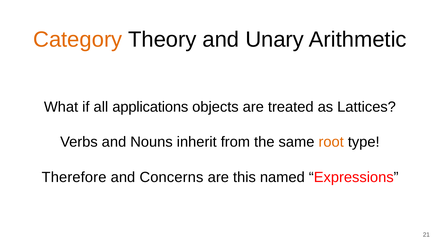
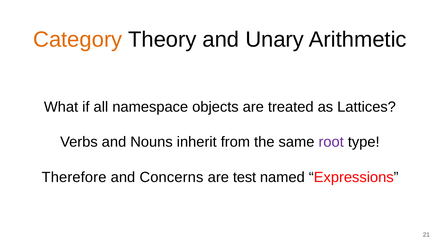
applications: applications -> namespace
root colour: orange -> purple
this: this -> test
